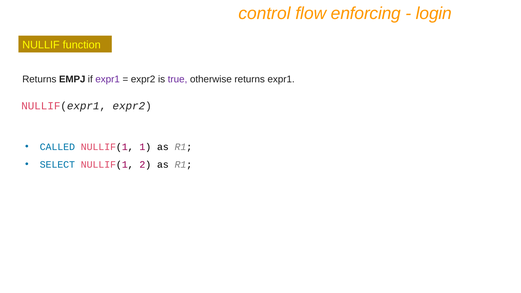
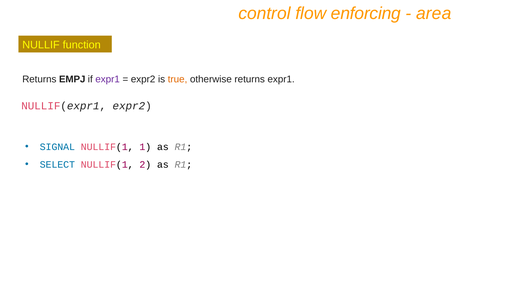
login: login -> area
true colour: purple -> orange
CALLED: CALLED -> SIGNAL
